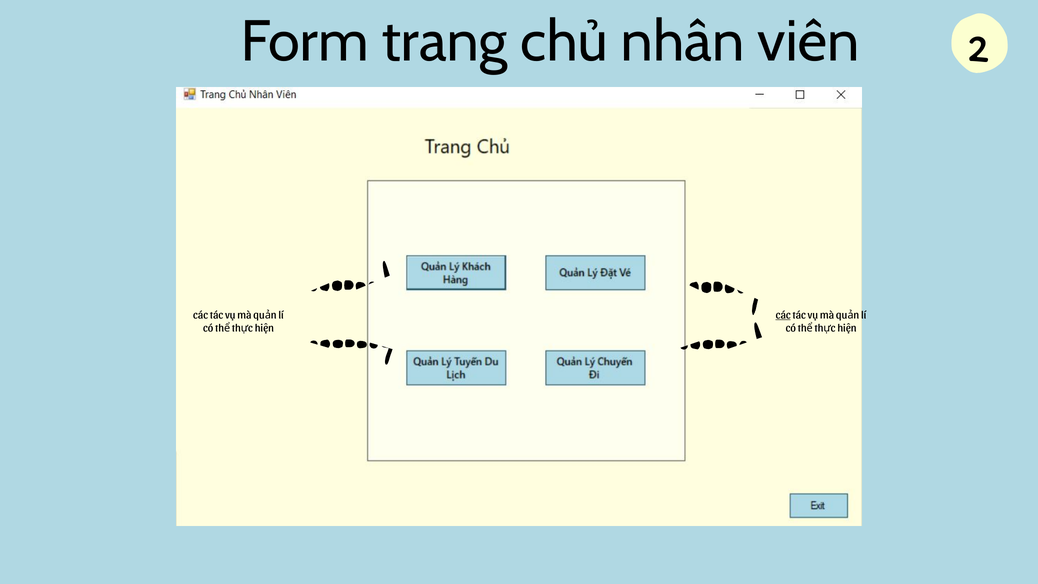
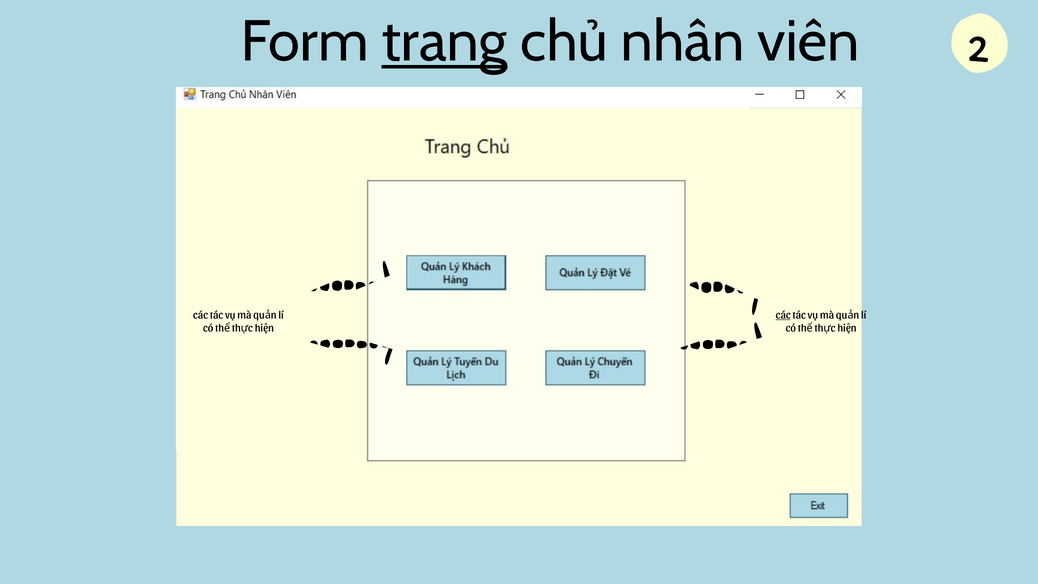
trang underline: none -> present
